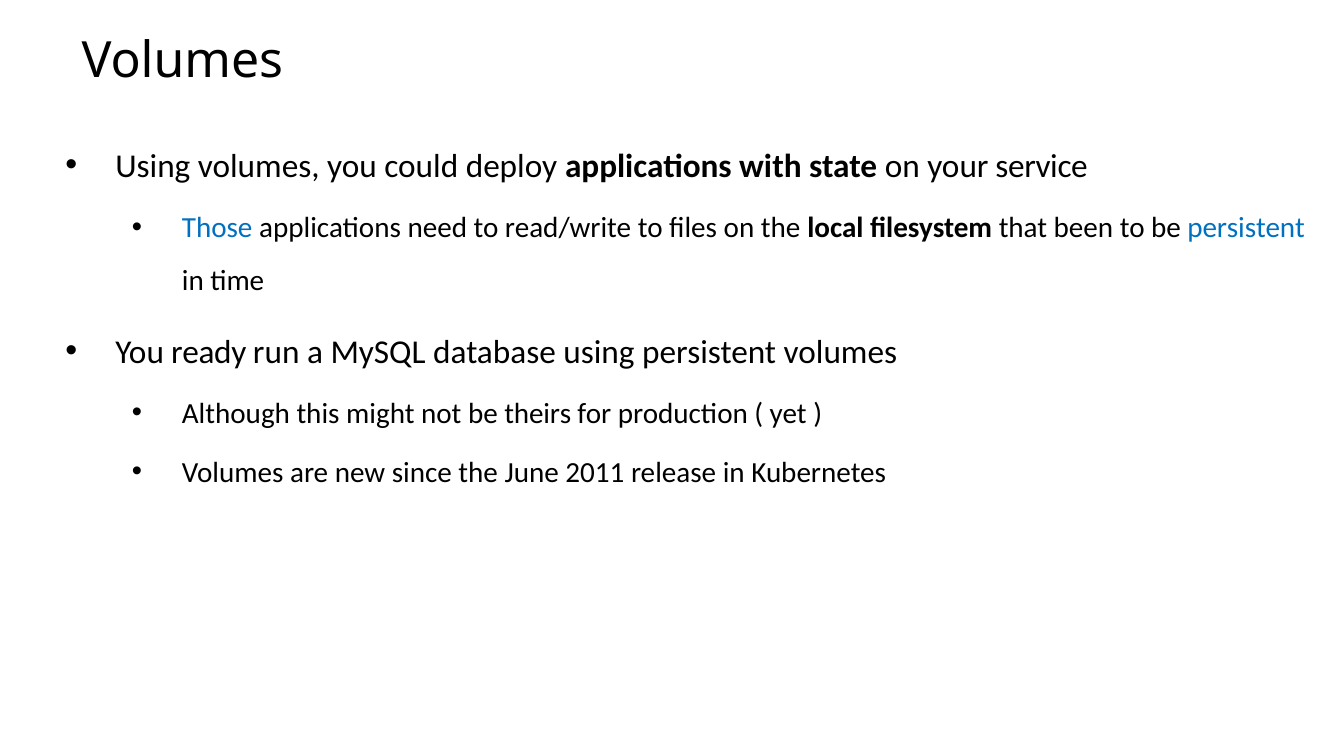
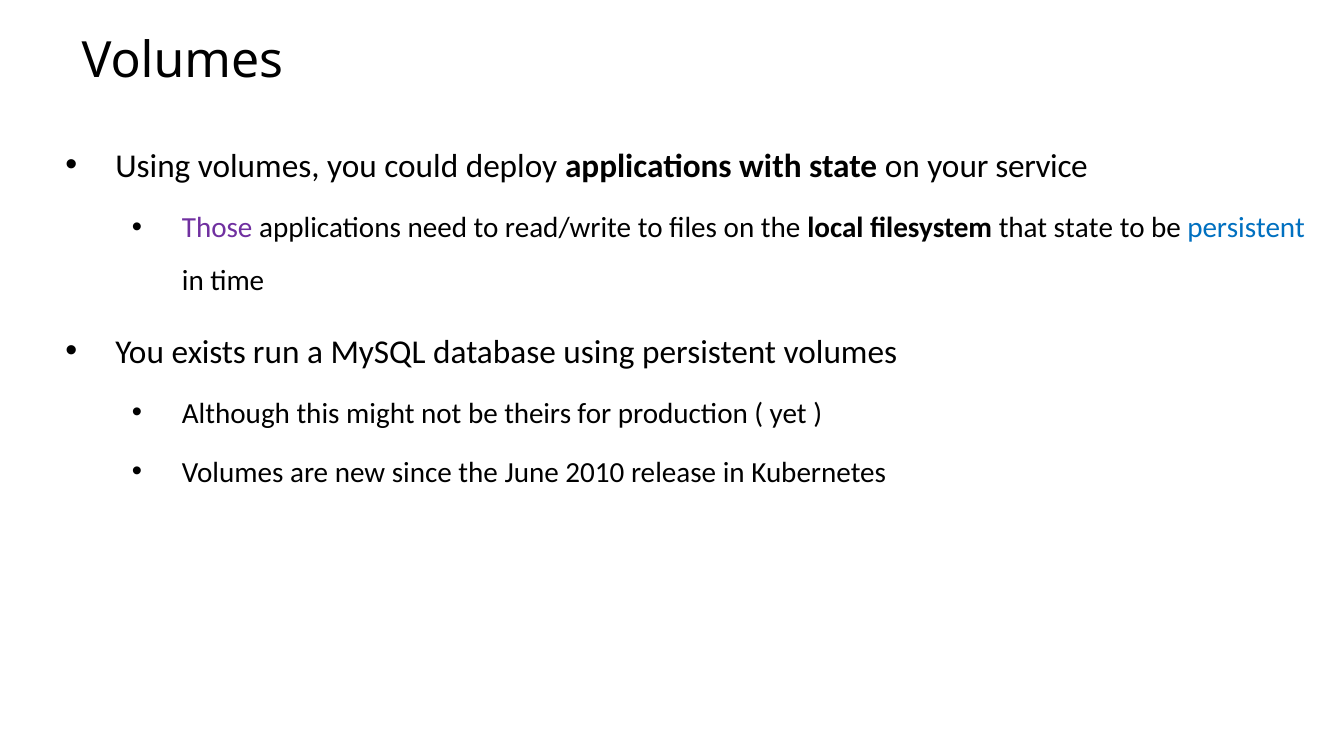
Those colour: blue -> purple
that been: been -> state
ready: ready -> exists
2011: 2011 -> 2010
